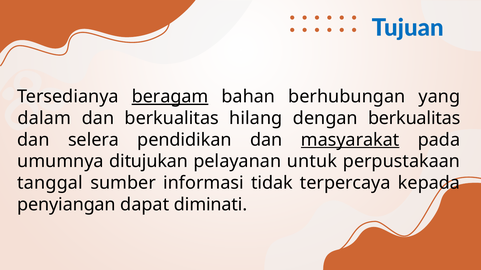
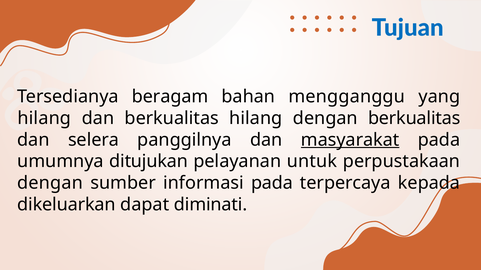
beragam underline: present -> none
berhubungan: berhubungan -> mengganggu
dalam at (44, 118): dalam -> hilang
pendidikan: pendidikan -> panggilnya
tanggal at (50, 183): tanggal -> dengan
informasi tidak: tidak -> pada
penyiangan: penyiangan -> dikeluarkan
